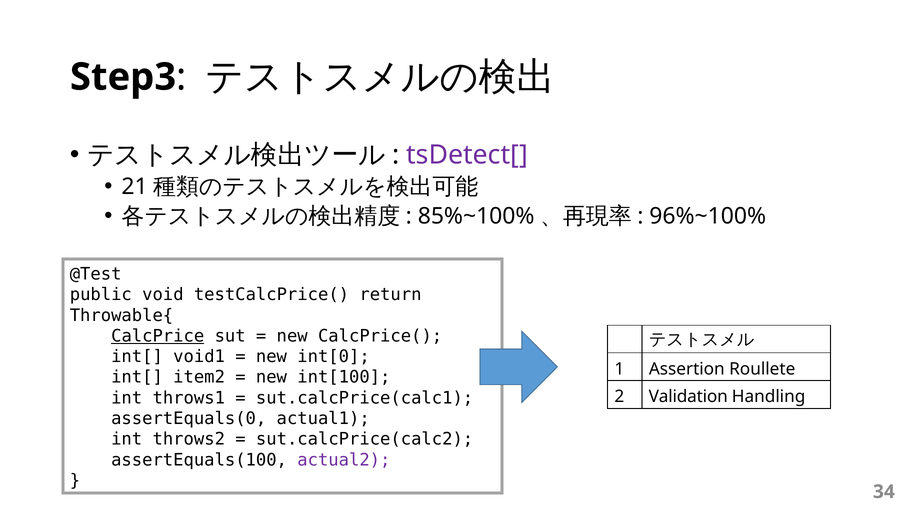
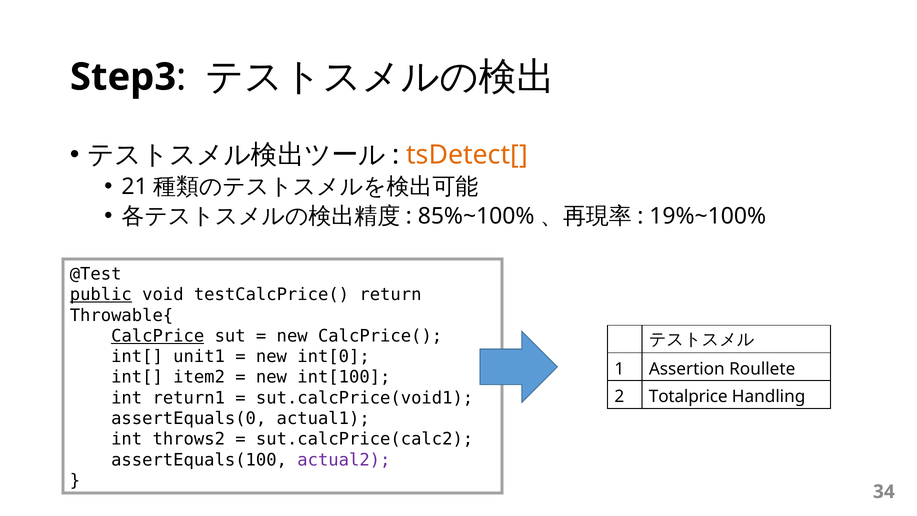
tsDetect[ colour: purple -> orange
96%~100%: 96%~100% -> 19%~100%
public underline: none -> present
void1: void1 -> unit1
throws1: throws1 -> return1
sut.calcPrice(calc1: sut.calcPrice(calc1 -> sut.calcPrice(void1
Validation: Validation -> Totalprice
